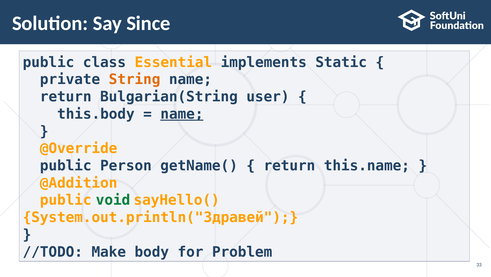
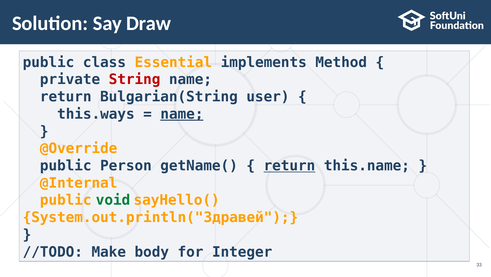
Since: Since -> Draw
Static: Static -> Method
String colour: orange -> red
this.body: this.body -> this.ways
return at (289, 165) underline: none -> present
@Addition: @Addition -> @Internal
Problem: Problem -> Integer
